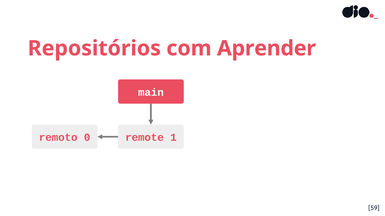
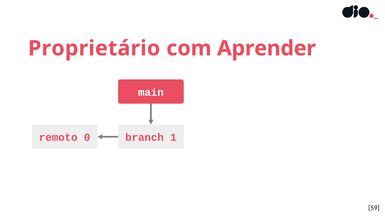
Repositórios: Repositórios -> Proprietário
remote: remote -> branch
